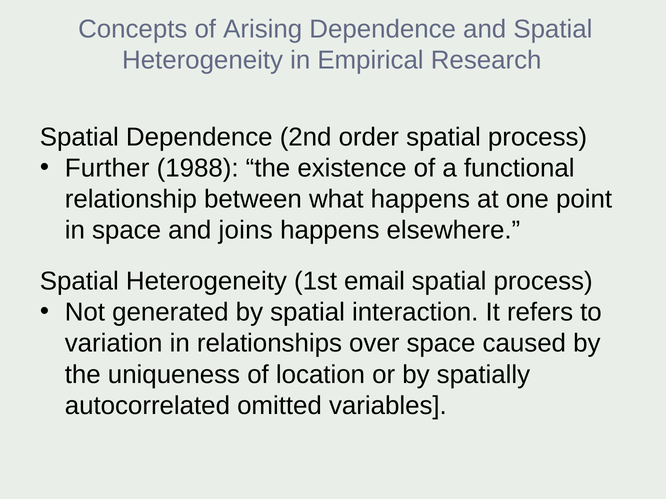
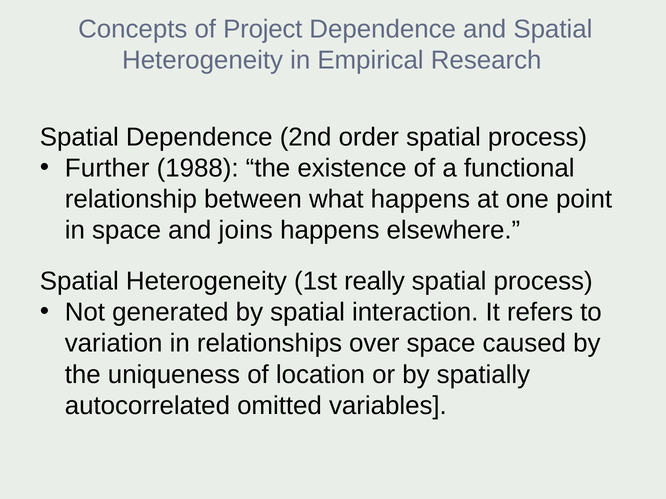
Arising: Arising -> Project
email: email -> really
